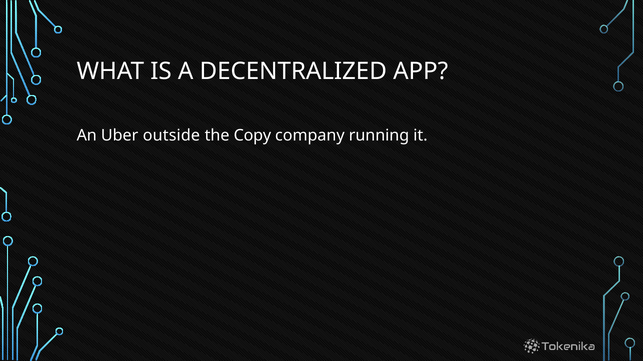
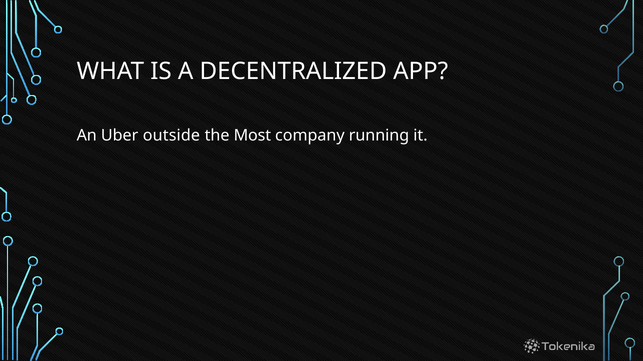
Copy: Copy -> Most
